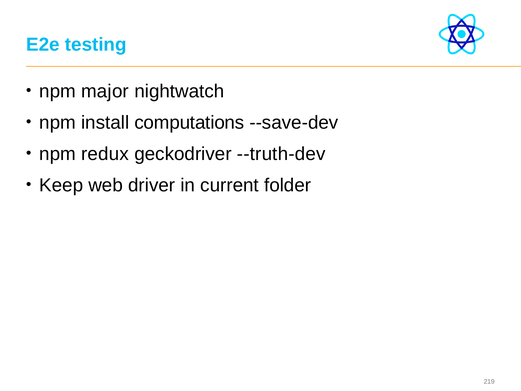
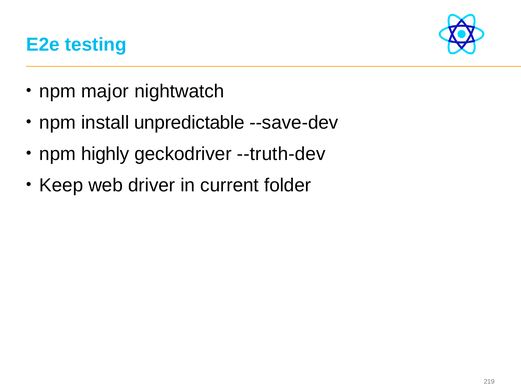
computations: computations -> unpredictable
redux: redux -> highly
